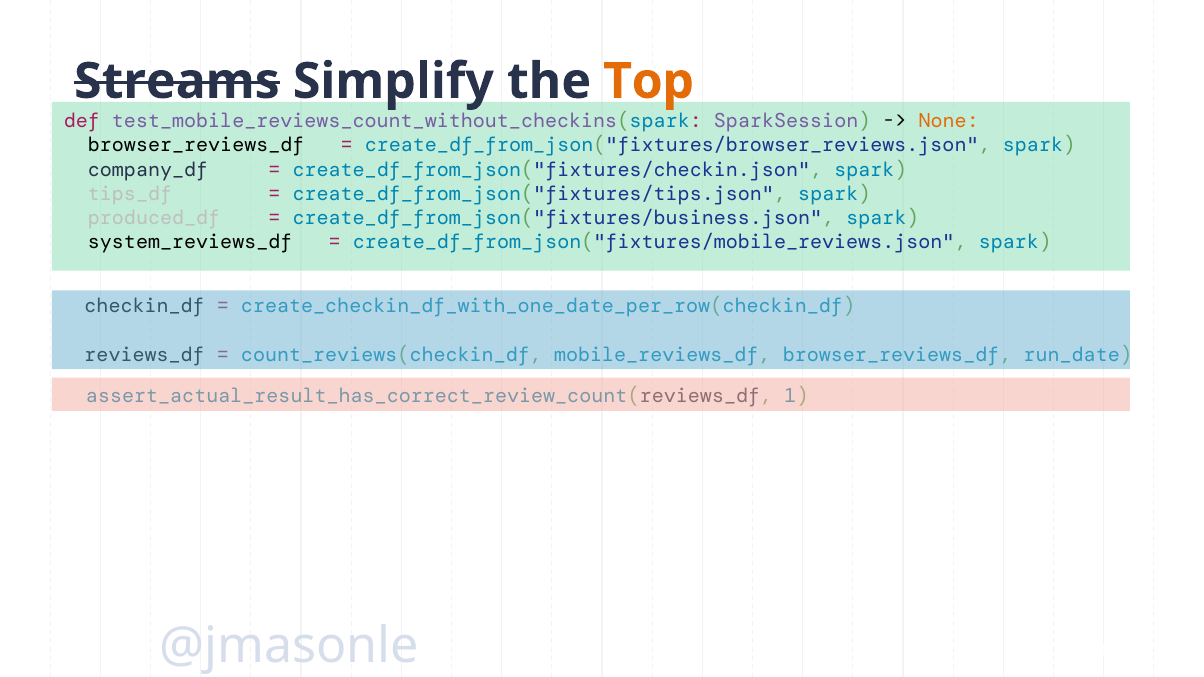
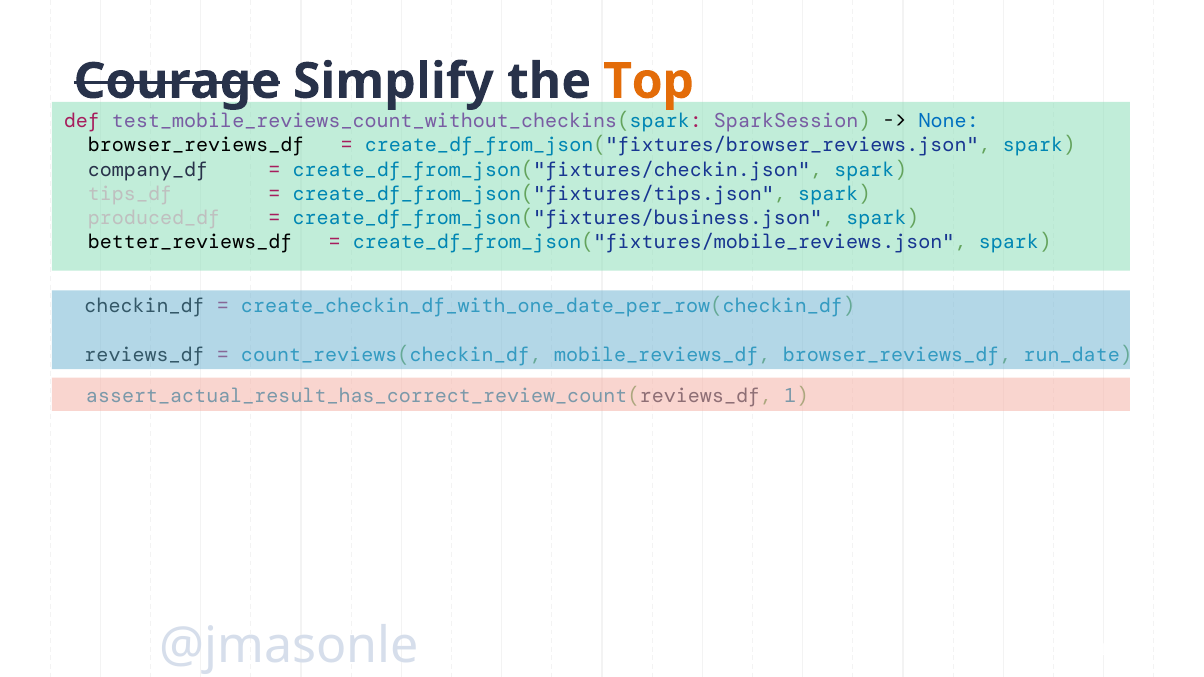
Streams: Streams -> Courage
None colour: orange -> blue
system_reviews_df: system_reviews_df -> better_reviews_df
